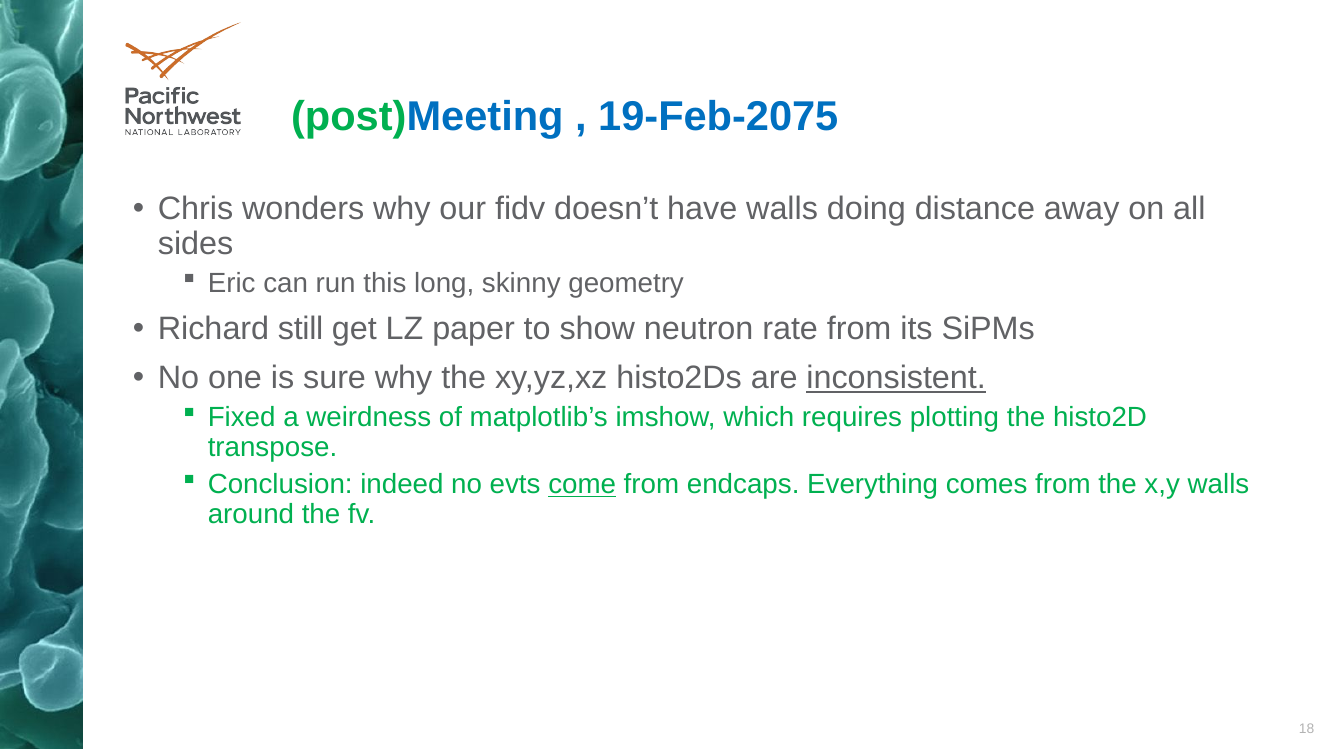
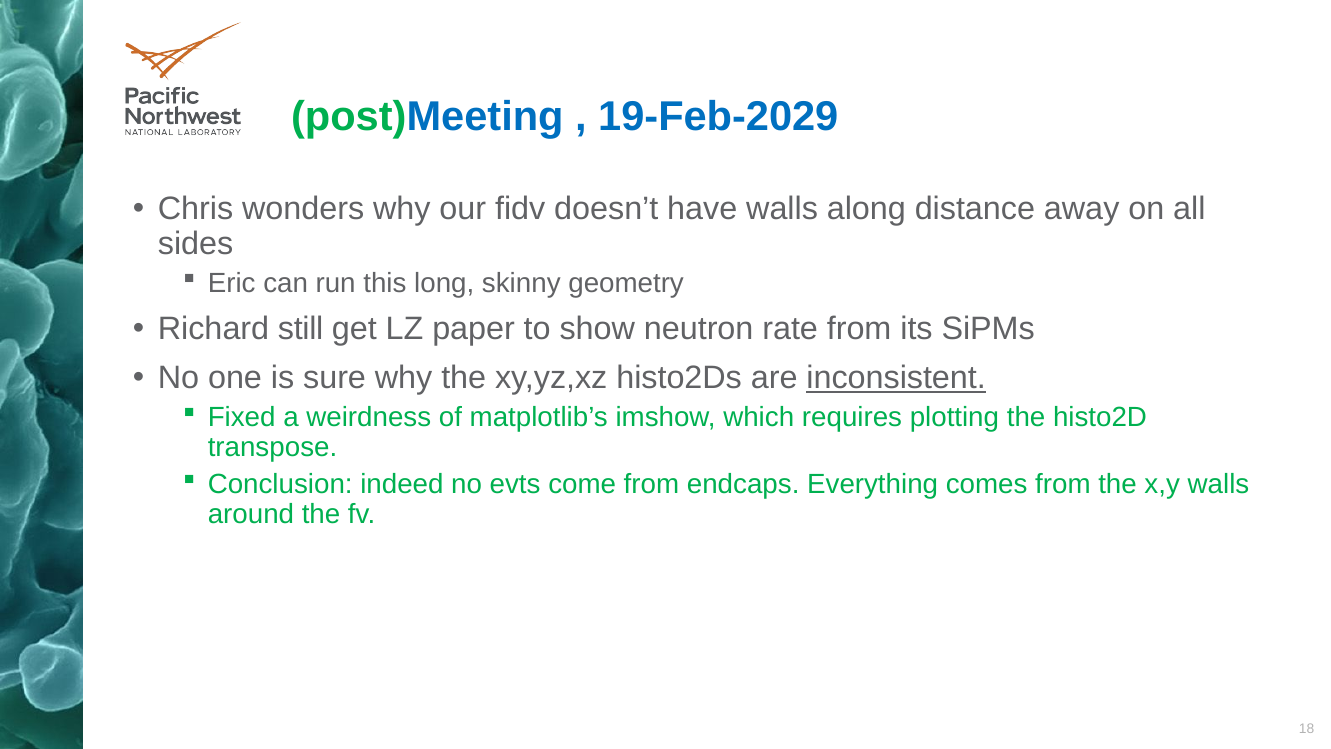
19-Feb-2075: 19-Feb-2075 -> 19-Feb-2029
doing: doing -> along
come underline: present -> none
